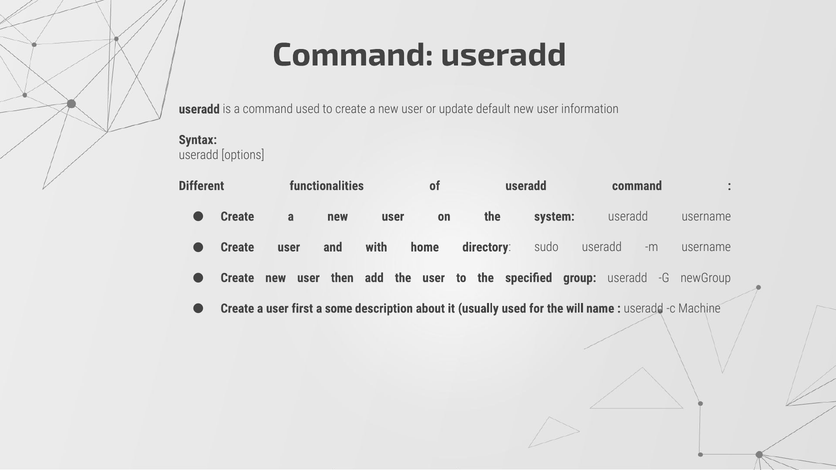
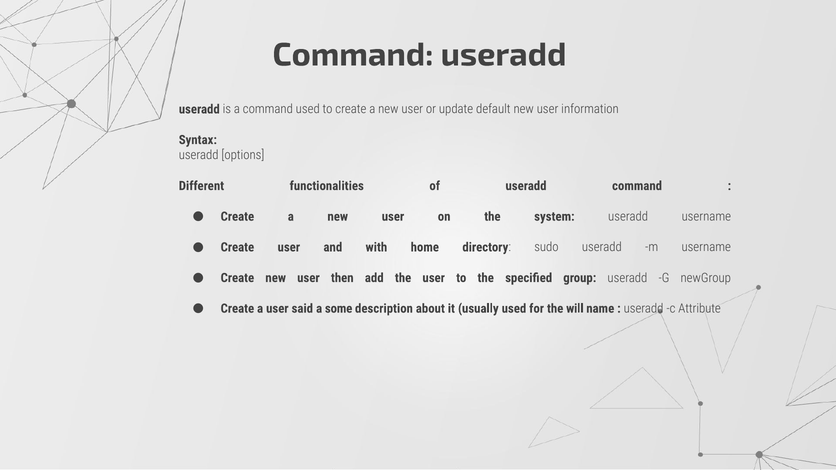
first: first -> said
Machine: Machine -> Attribute
